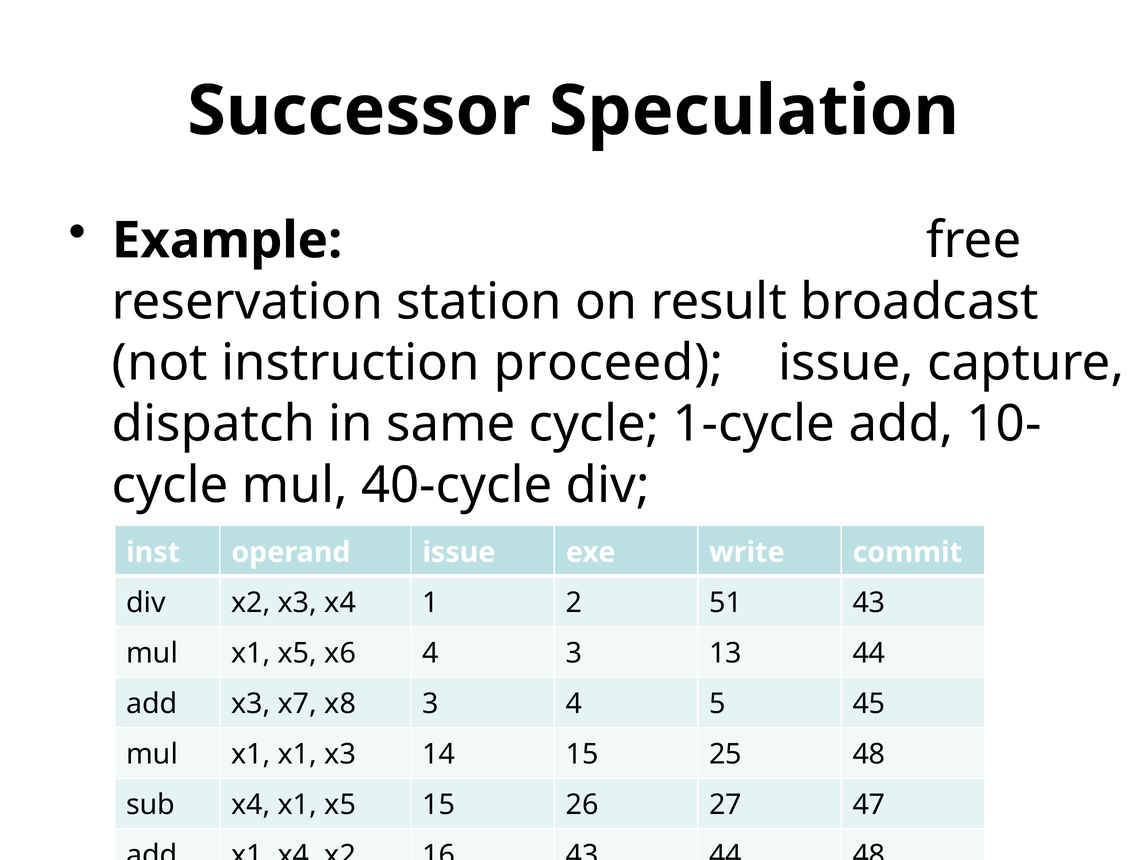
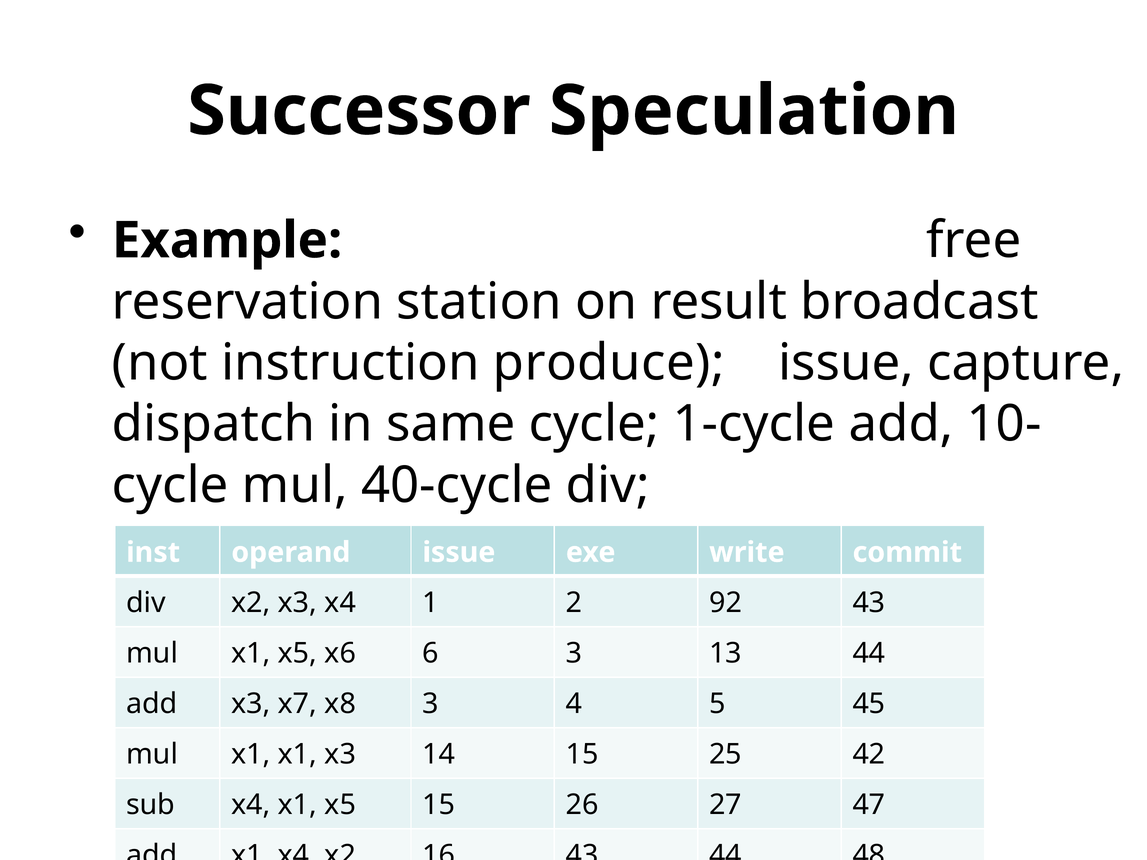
proceed: proceed -> produce
51: 51 -> 92
x6 4: 4 -> 6
25 48: 48 -> 42
